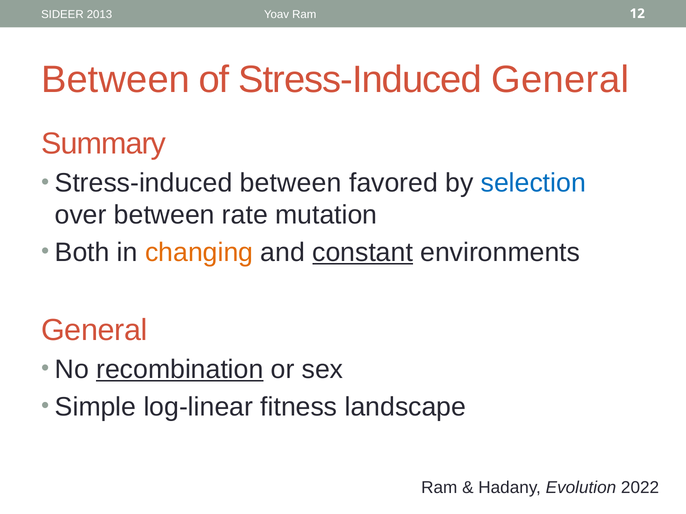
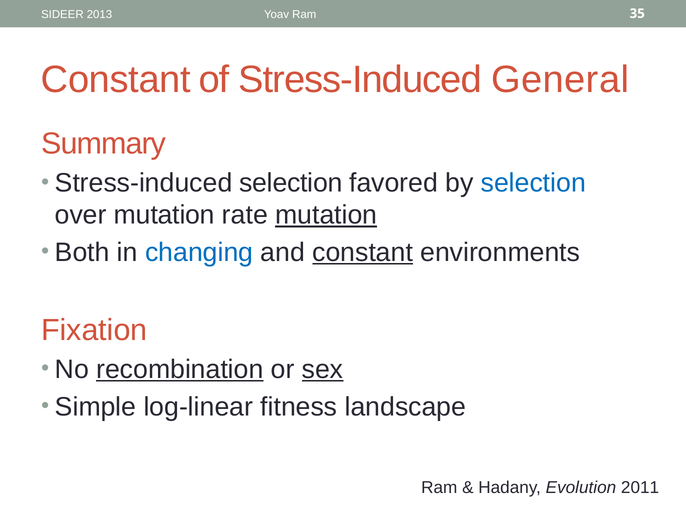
12: 12 -> 35
Between at (116, 80): Between -> Constant
Stress-induced between: between -> selection
over between: between -> mutation
mutation at (326, 215) underline: none -> present
changing colour: orange -> blue
General at (94, 331): General -> Fixation
sex underline: none -> present
2022: 2022 -> 2011
